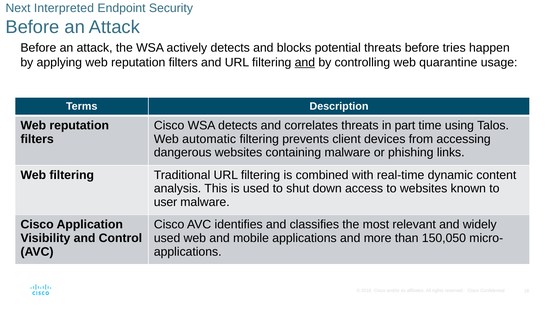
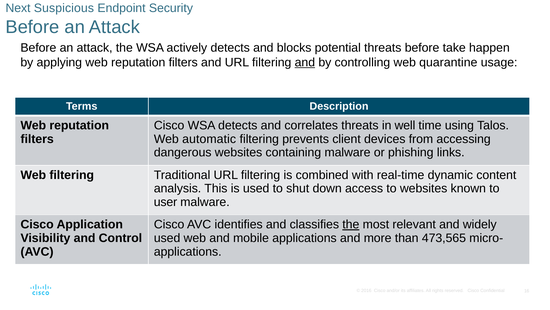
Interpreted: Interpreted -> Suspicious
tries: tries -> take
part: part -> well
the at (351, 224) underline: none -> present
150,050: 150,050 -> 473,565
